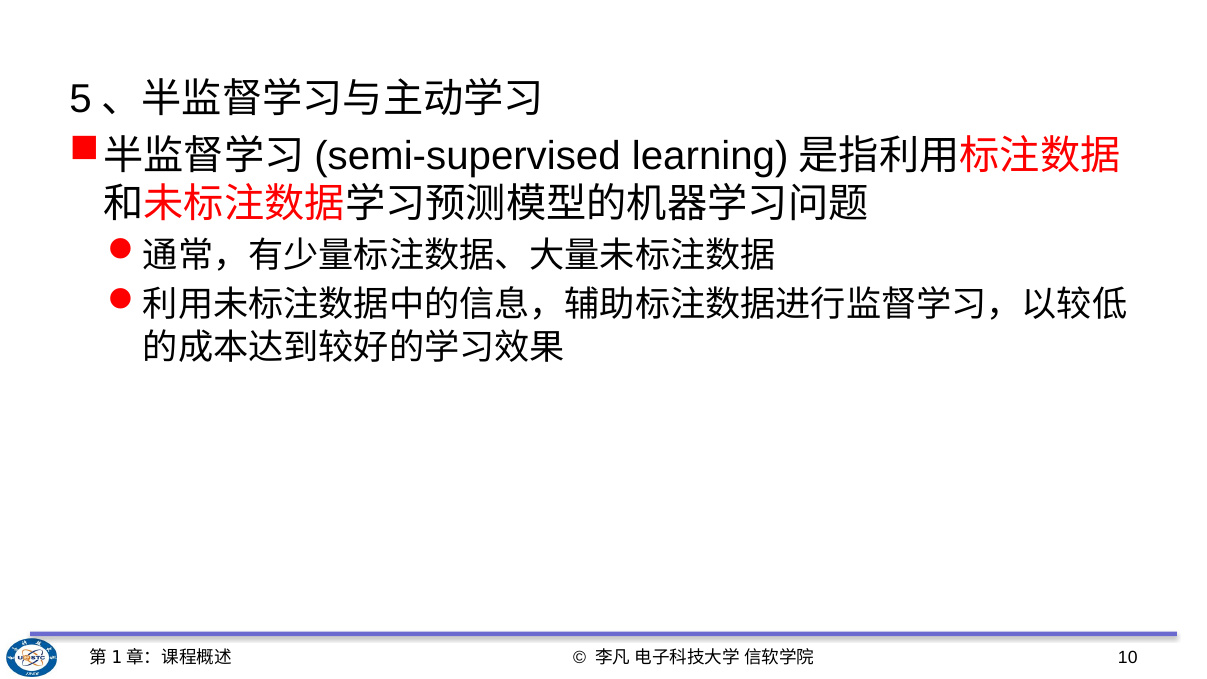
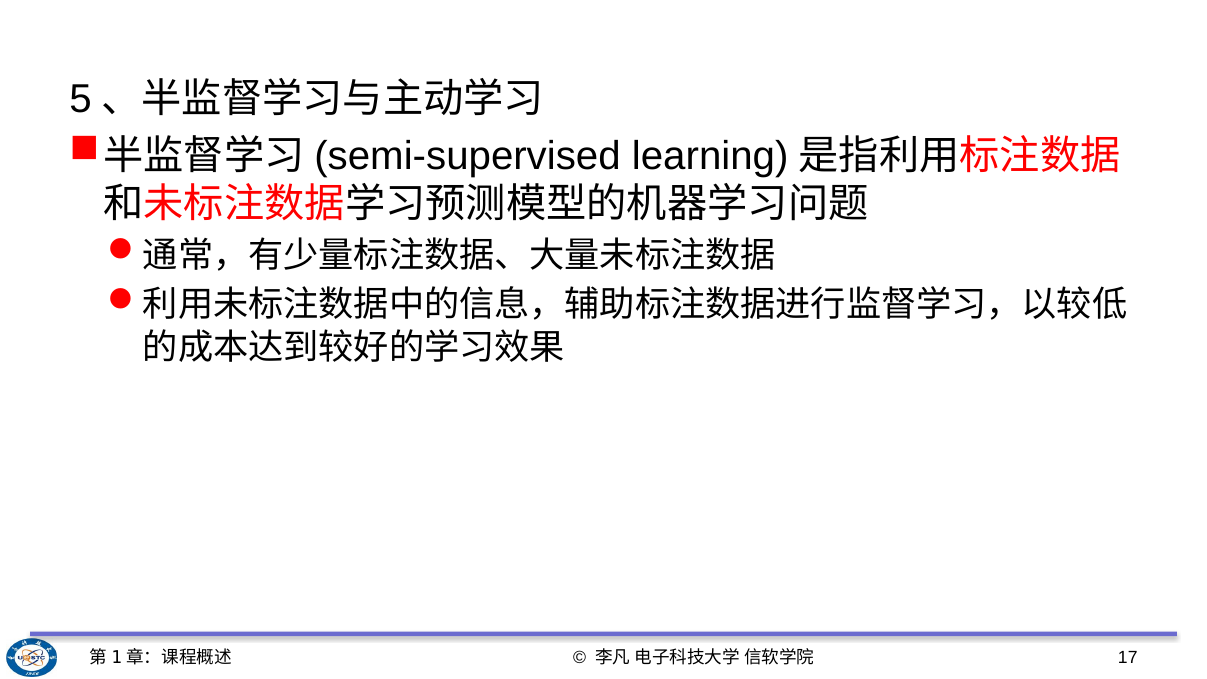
10: 10 -> 17
